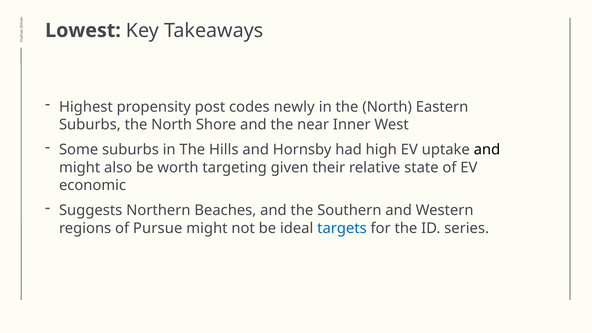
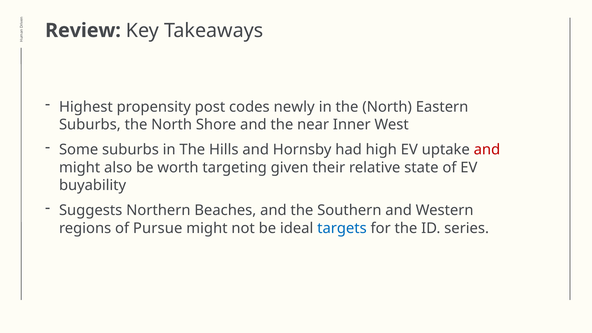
Lowest: Lowest -> Review
and at (487, 150) colour: black -> red
economic: economic -> buyability
